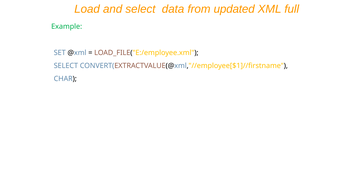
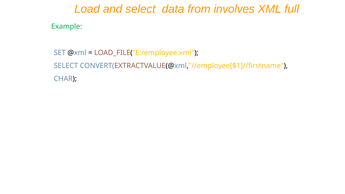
updated: updated -> involves
